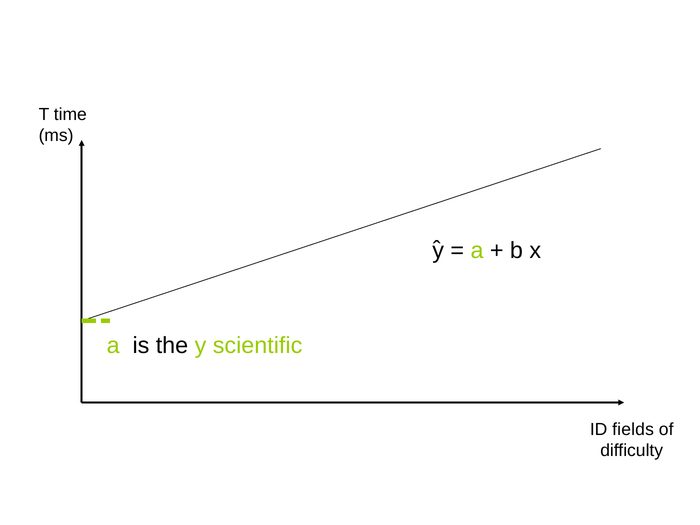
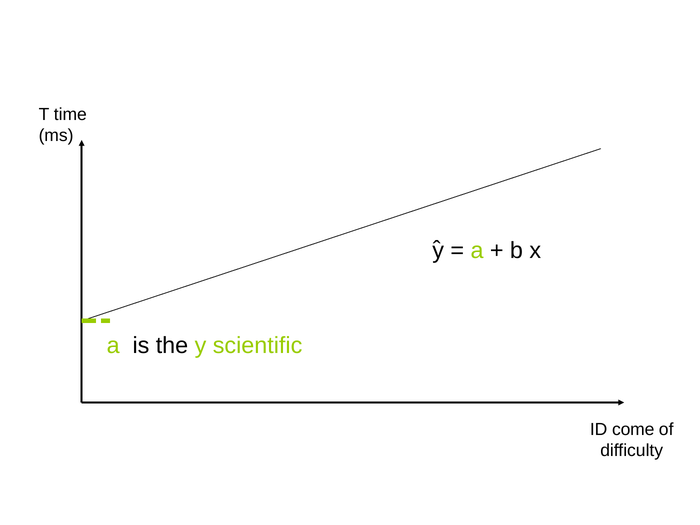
fields: fields -> come
